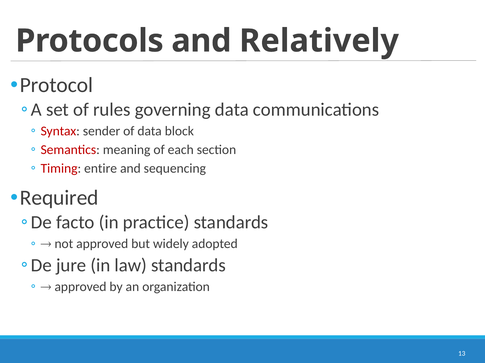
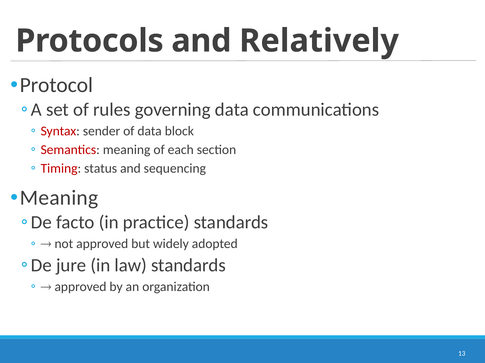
entire: entire -> status
Required at (59, 198): Required -> Meaning
